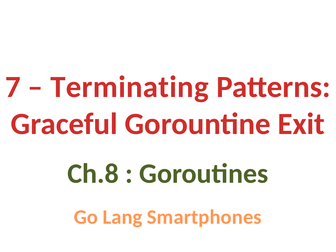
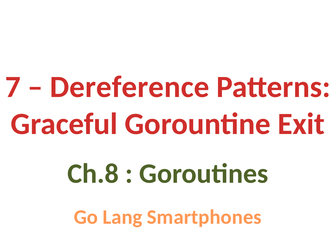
Terminating: Terminating -> Dereference
